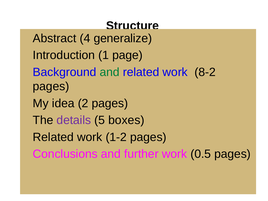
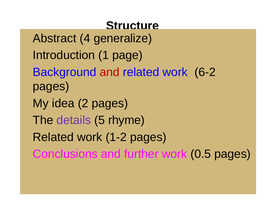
and at (110, 72) colour: green -> red
8-2: 8-2 -> 6-2
boxes: boxes -> rhyme
